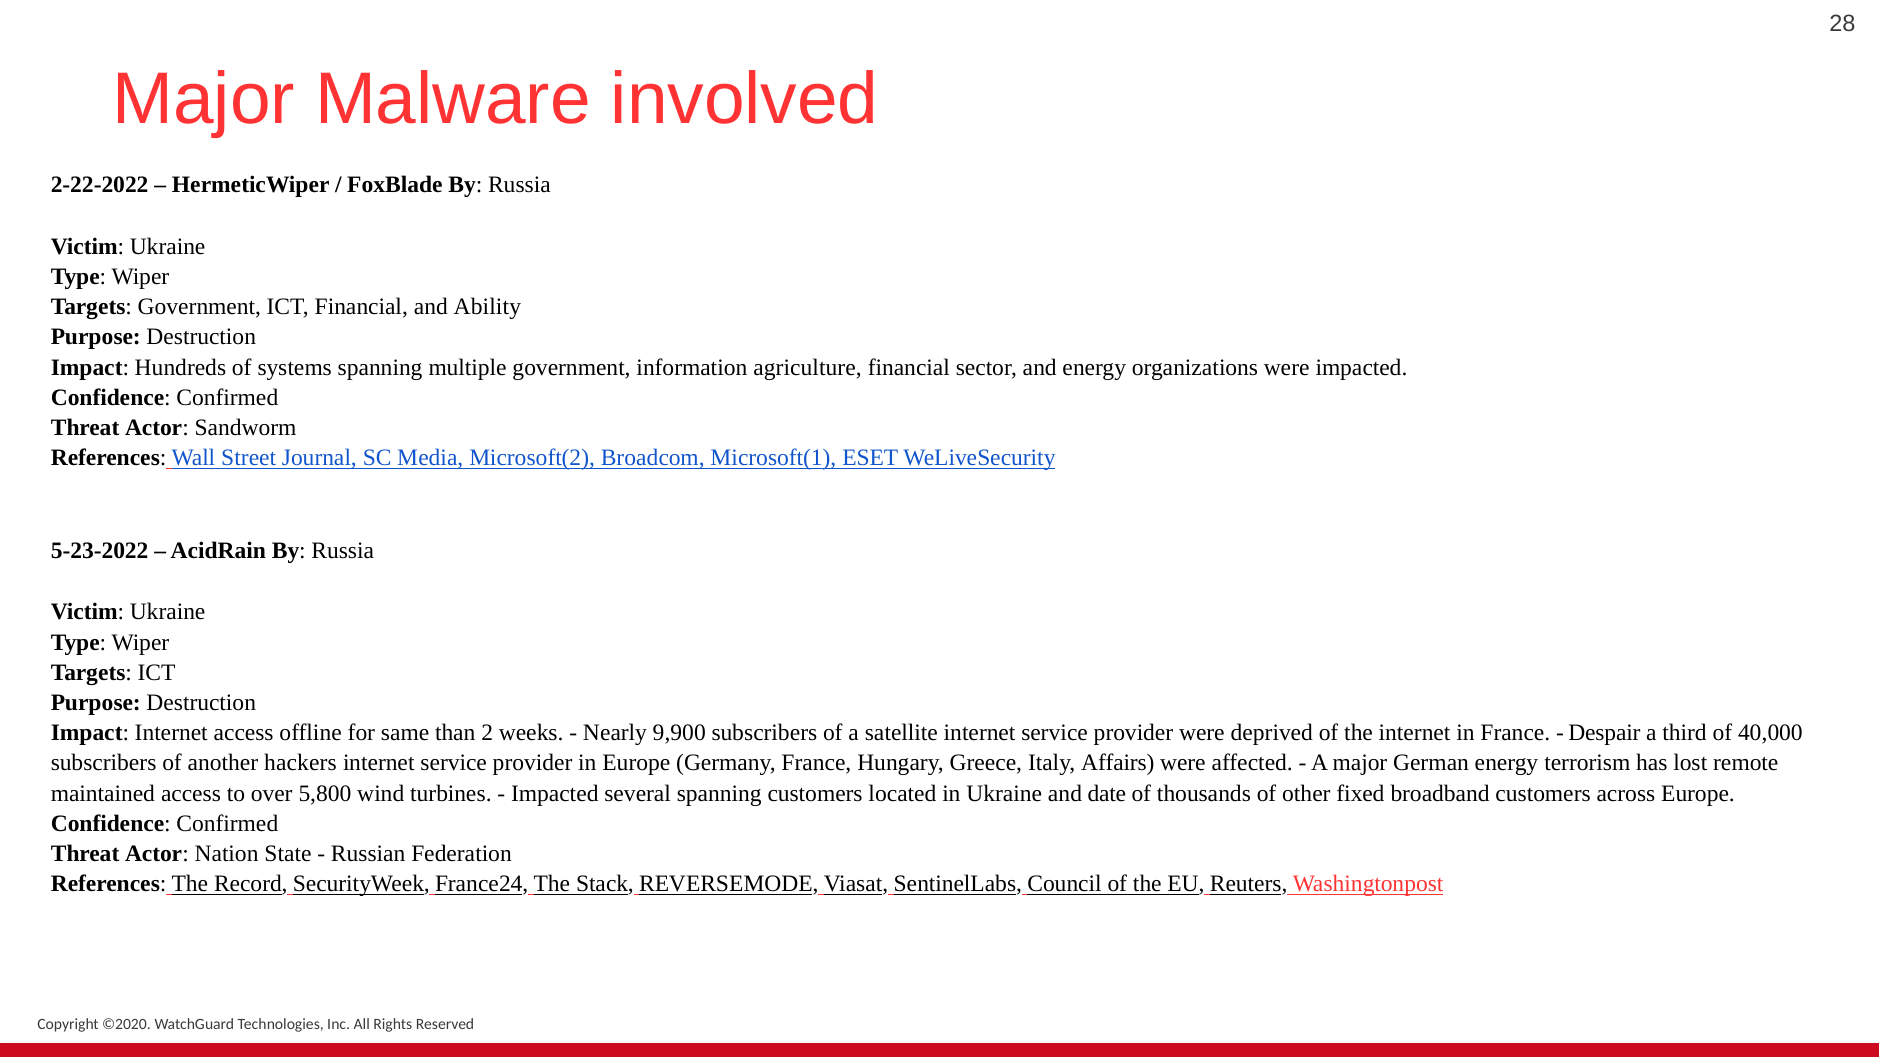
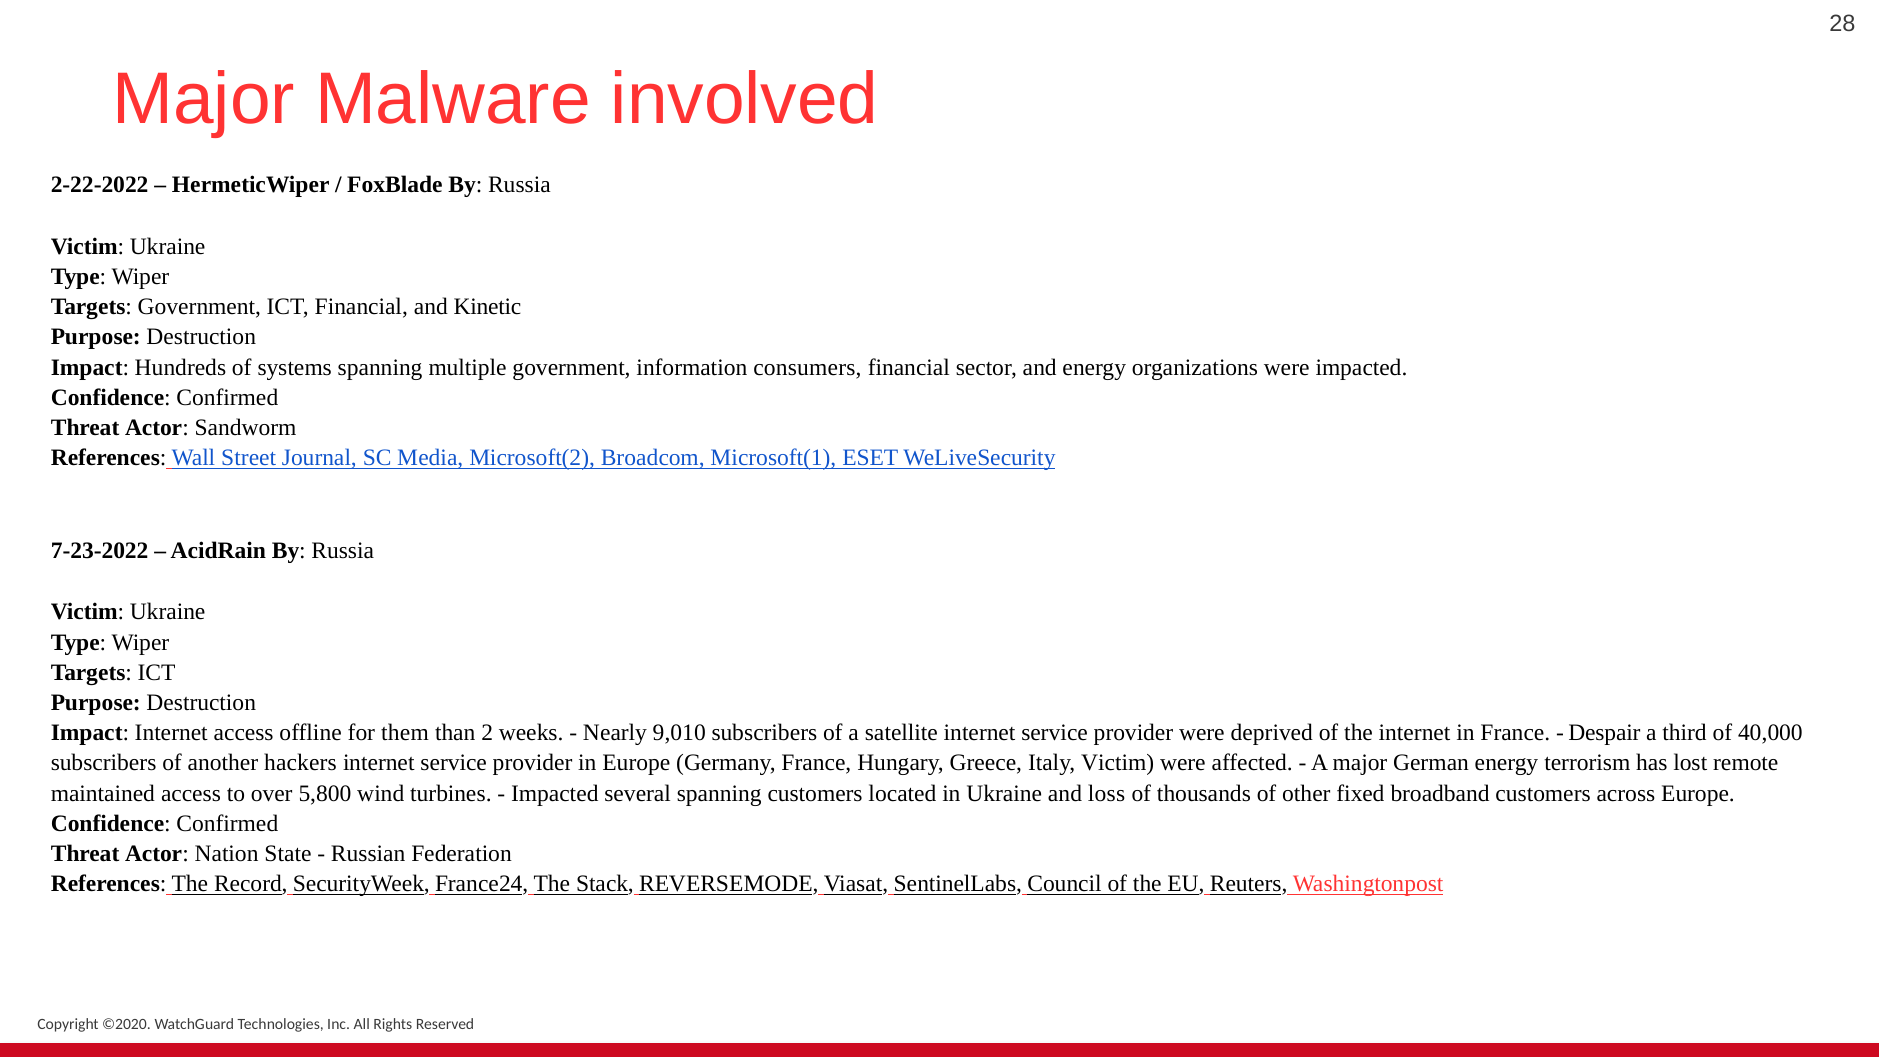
Ability: Ability -> Kinetic
agriculture: agriculture -> consumers
5-23-2022: 5-23-2022 -> 7-23-2022
same: same -> them
9,900: 9,900 -> 9,010
Italy Affairs: Affairs -> Victim
date: date -> loss
